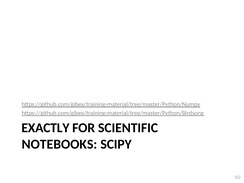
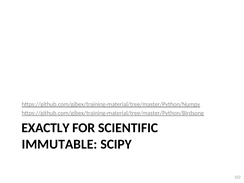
NOTEBOOKS: NOTEBOOKS -> IMMUTABLE
